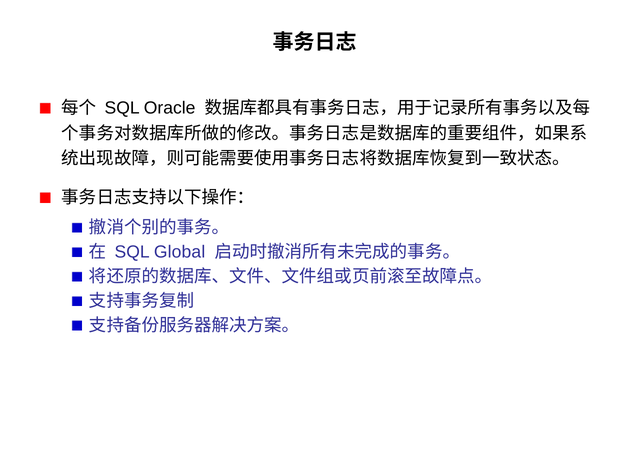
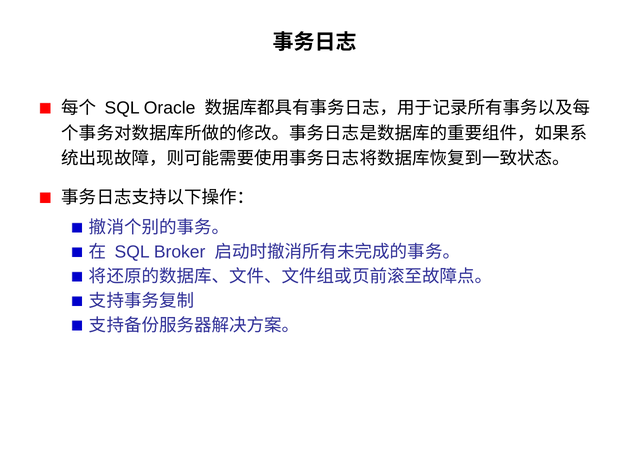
Global: Global -> Broker
